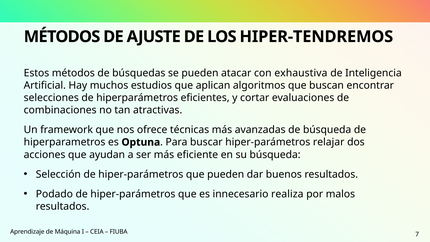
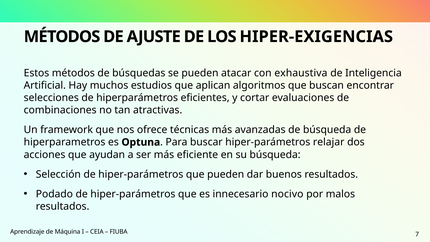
HIPER-TENDREMOS: HIPER-TENDREMOS -> HIPER-EXIGENCIAS
realiza: realiza -> nocivo
